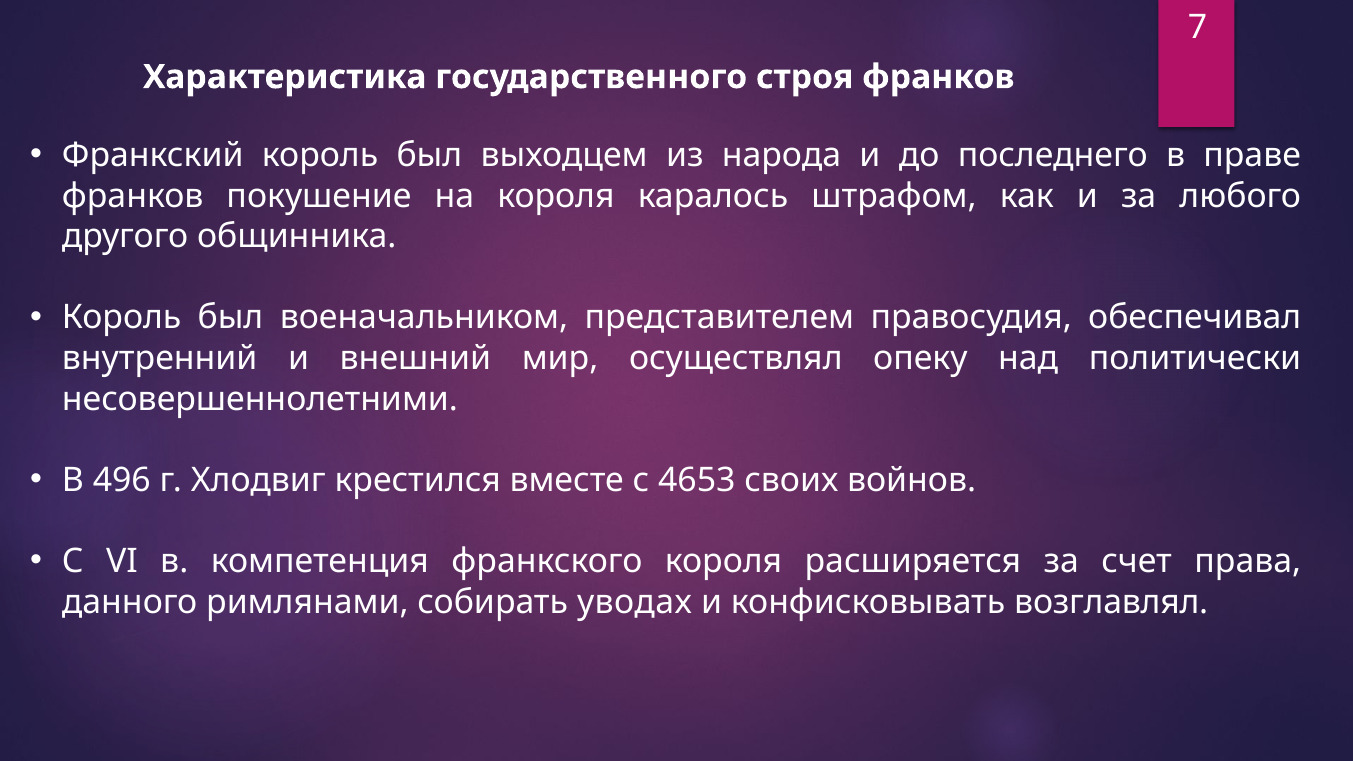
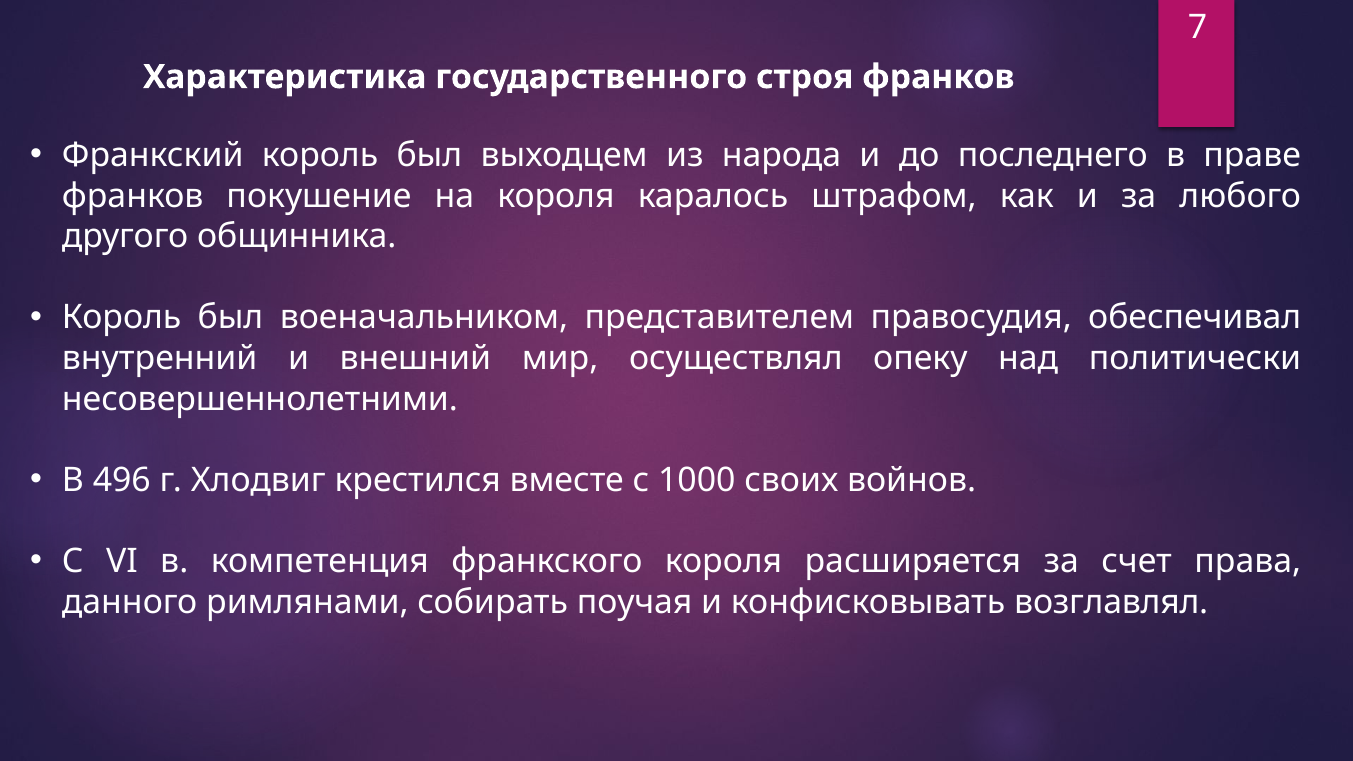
4653: 4653 -> 1000
уводах: уводах -> поучая
